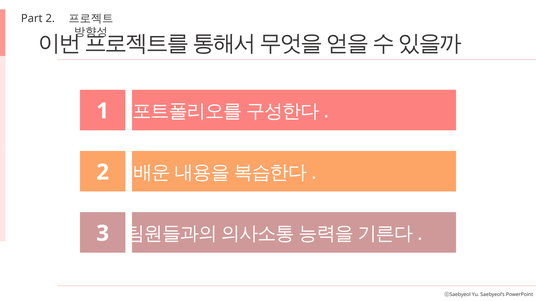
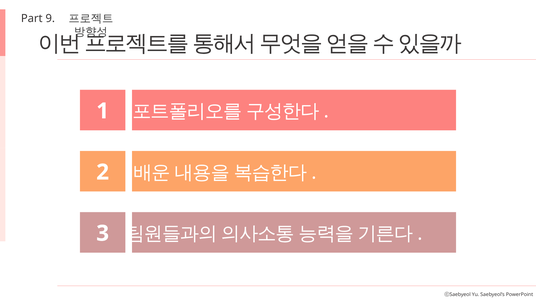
Part 2: 2 -> 9
